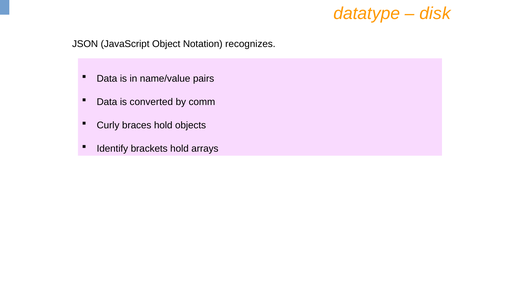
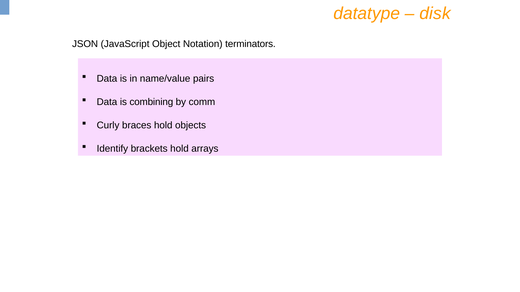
recognizes: recognizes -> terminators
converted: converted -> combining
